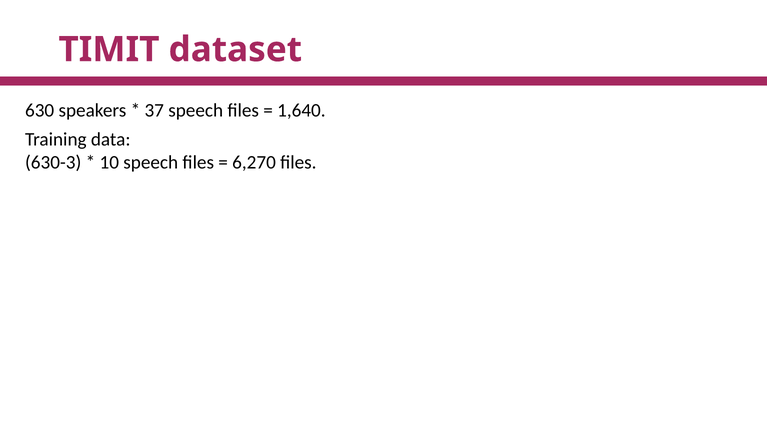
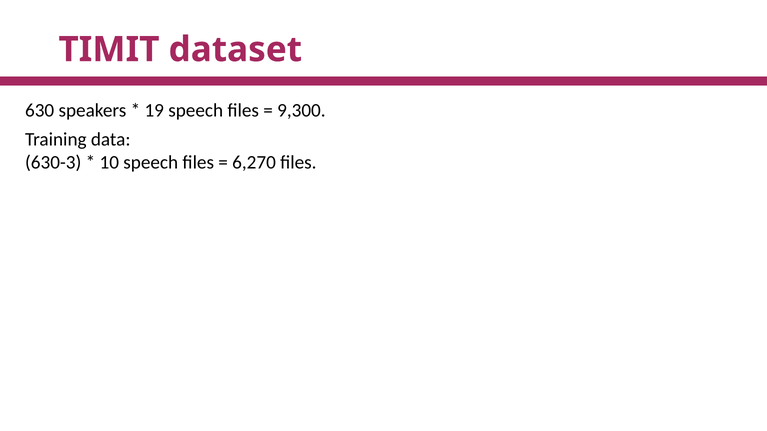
37: 37 -> 19
1,640: 1,640 -> 9,300
